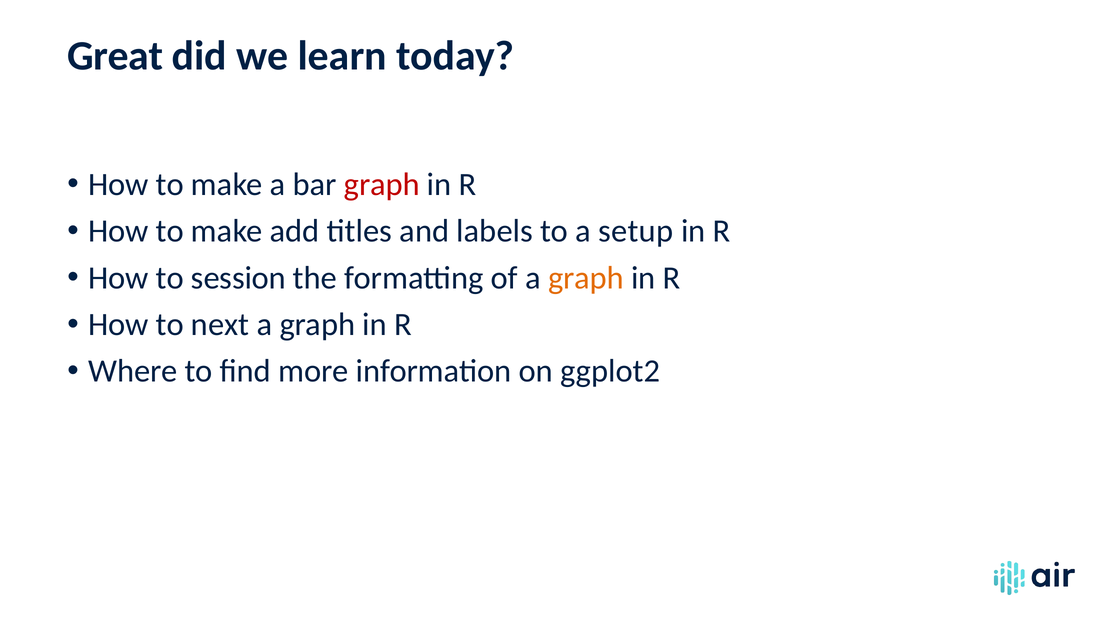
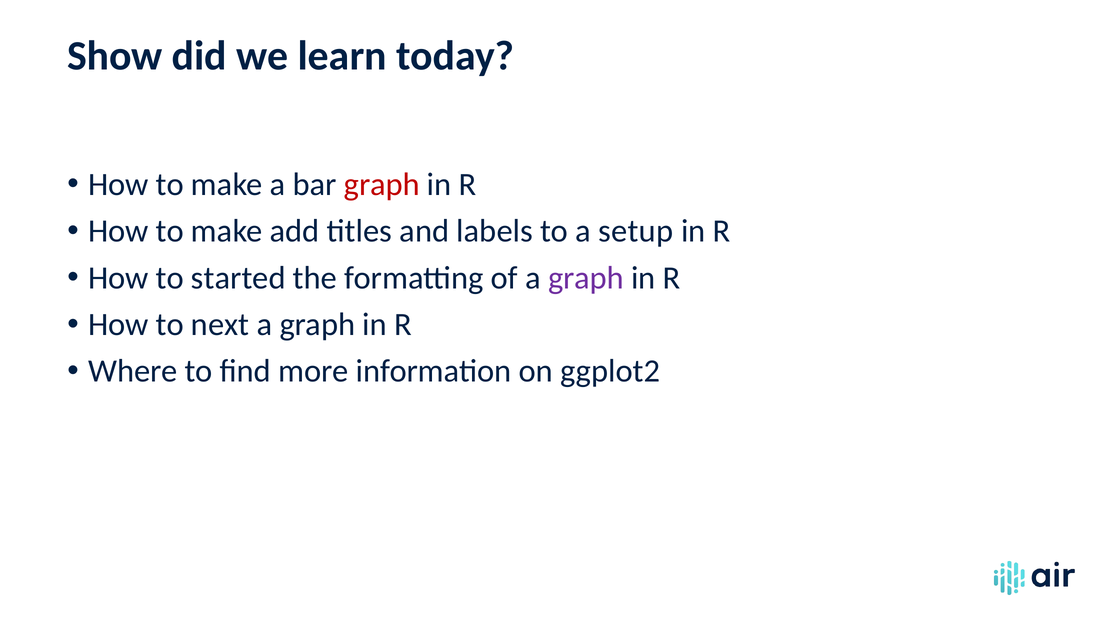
Great: Great -> Show
session: session -> started
graph at (586, 278) colour: orange -> purple
